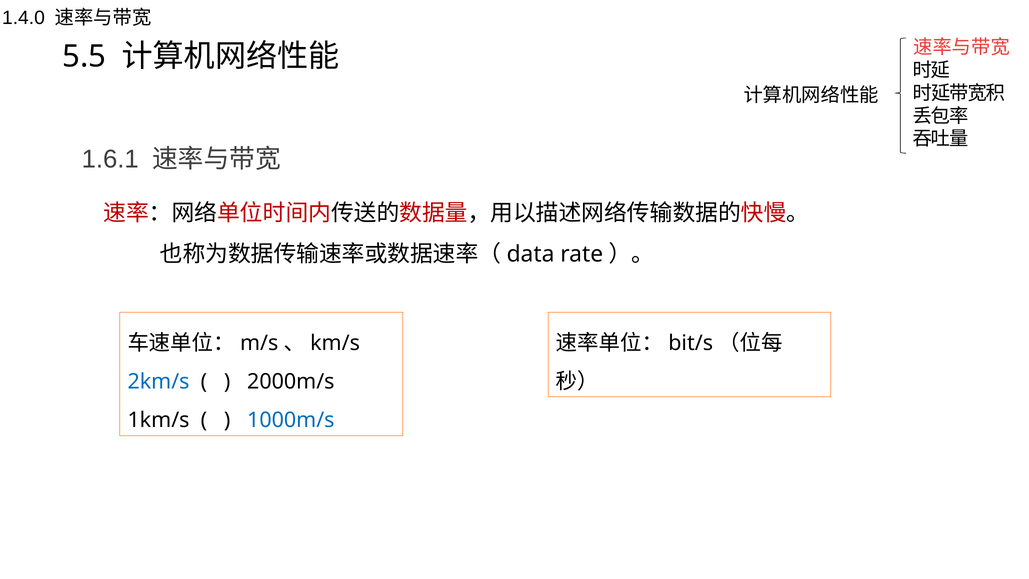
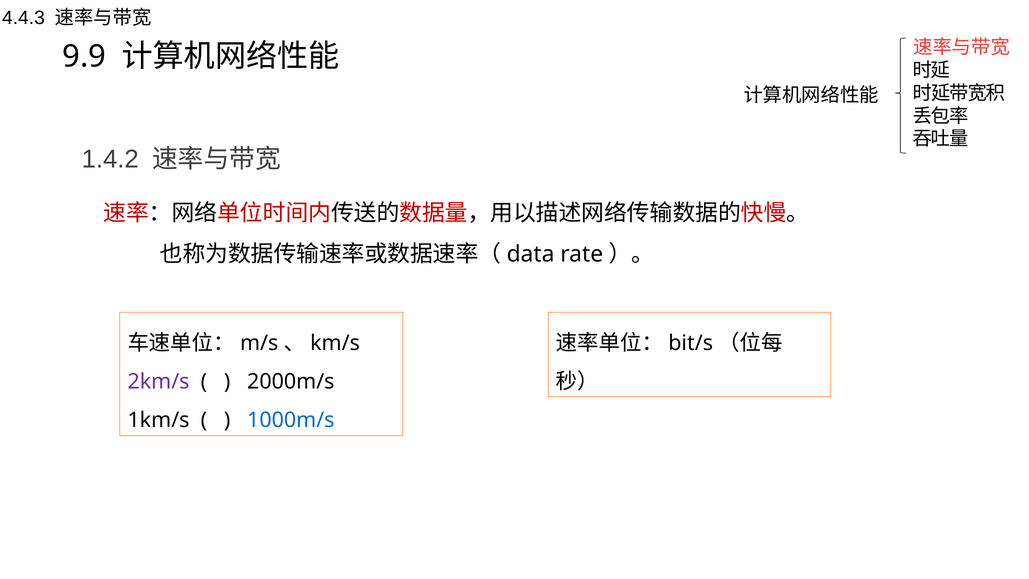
1.4.0: 1.4.0 -> 4.4.3
5.5: 5.5 -> 9.9
1.6.1: 1.6.1 -> 1.4.2
2km/s colour: blue -> purple
